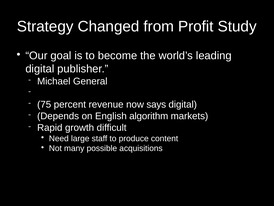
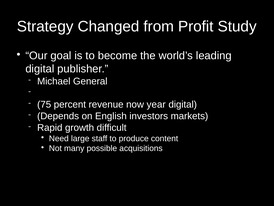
says: says -> year
algorithm: algorithm -> investors
